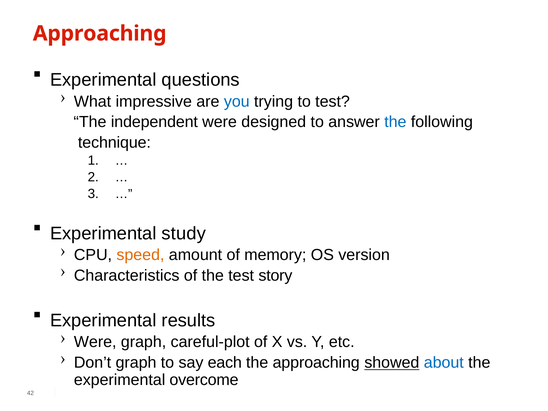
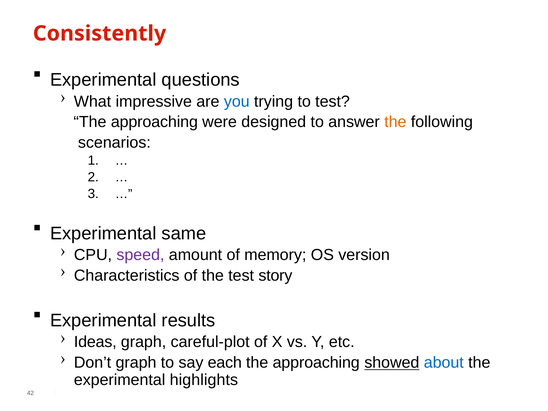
Approaching at (100, 33): Approaching -> Consistently
independent at (154, 122): independent -> approaching
the at (395, 122) colour: blue -> orange
technique: technique -> scenarios
study: study -> same
speed colour: orange -> purple
Were at (95, 342): Were -> Ideas
overcome: overcome -> highlights
